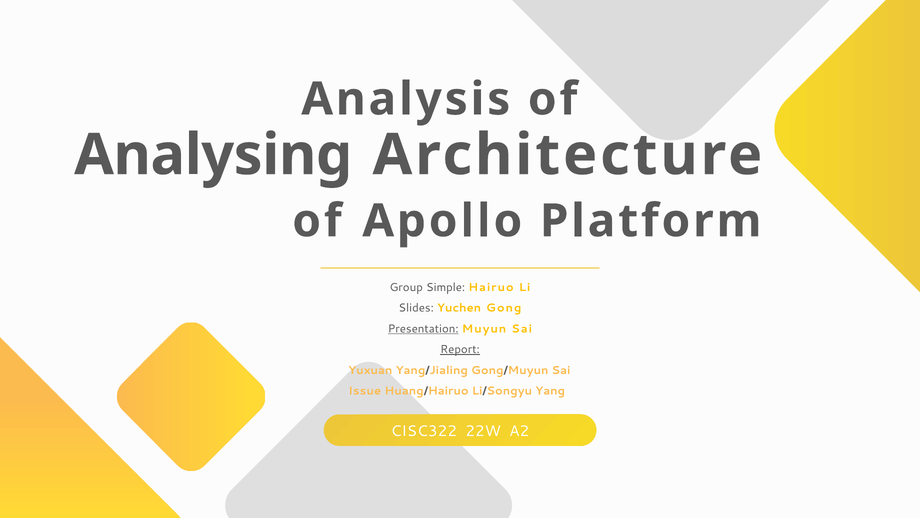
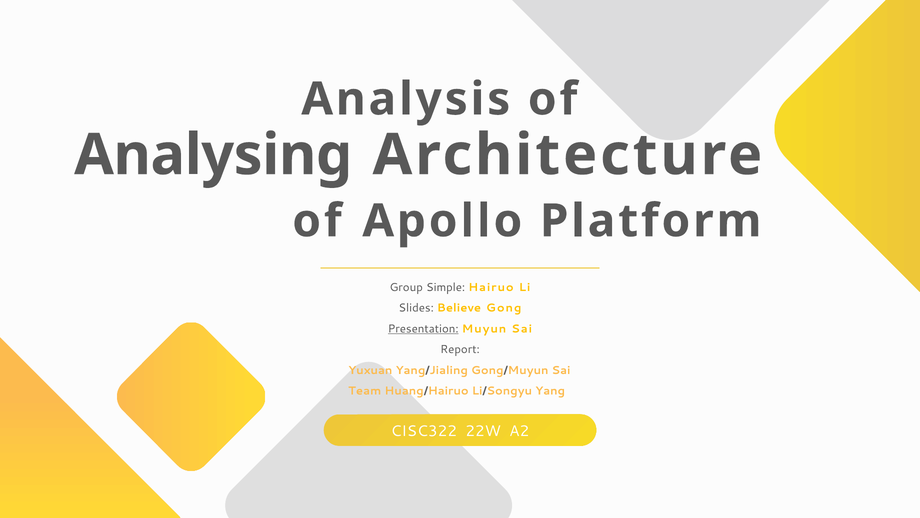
Yuchen: Yuchen -> Believe
Report underline: present -> none
Issue: Issue -> Team
